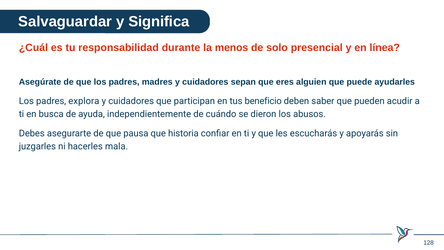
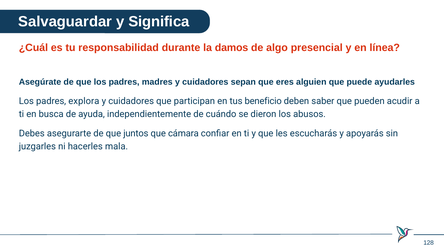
menos: menos -> damos
solo: solo -> algo
pausa: pausa -> juntos
historia: historia -> cámara
